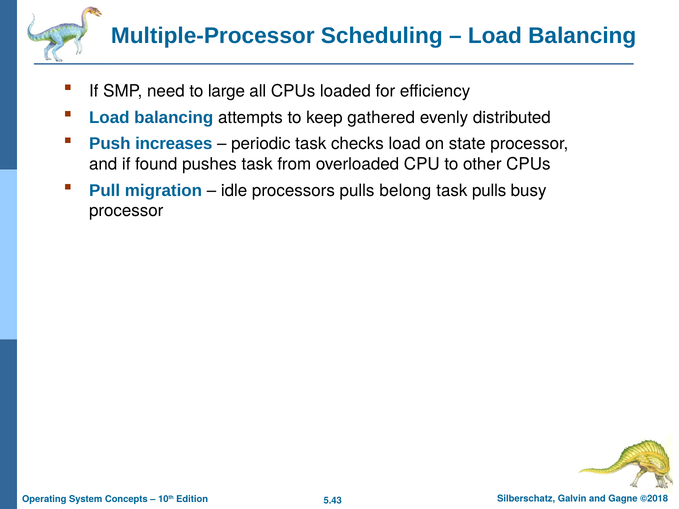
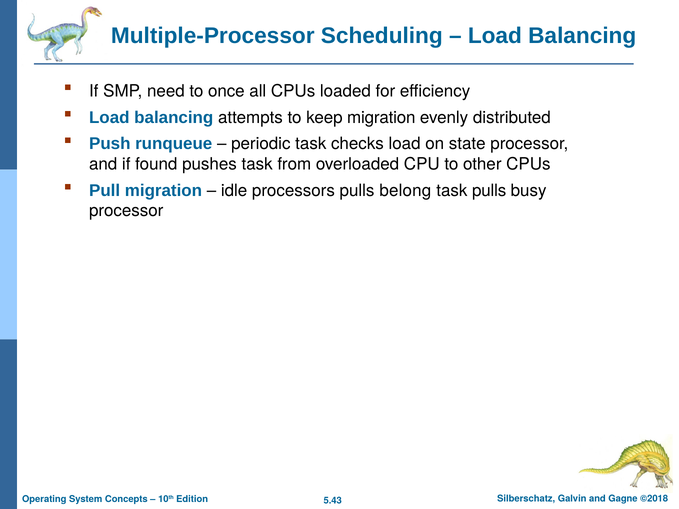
large: large -> once
keep gathered: gathered -> migration
increases: increases -> runqueue
